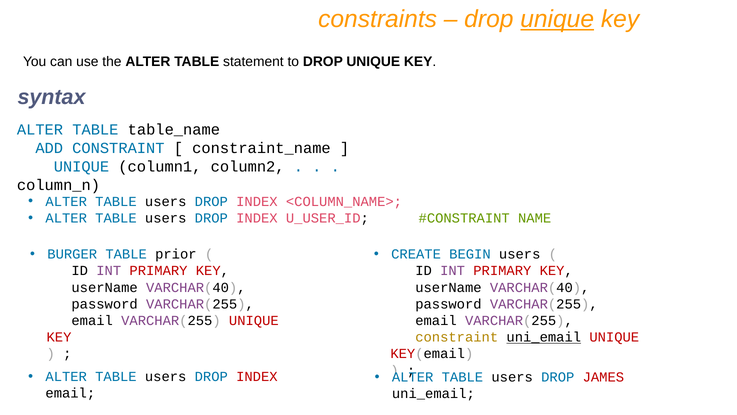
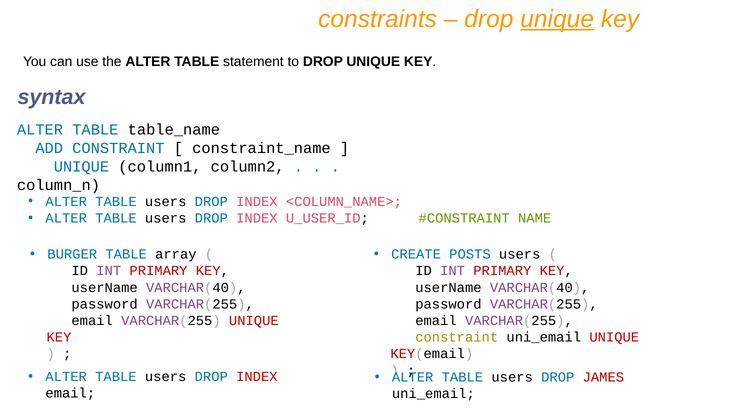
prior: prior -> array
BEGIN: BEGIN -> POSTS
uni_email at (544, 337) underline: present -> none
